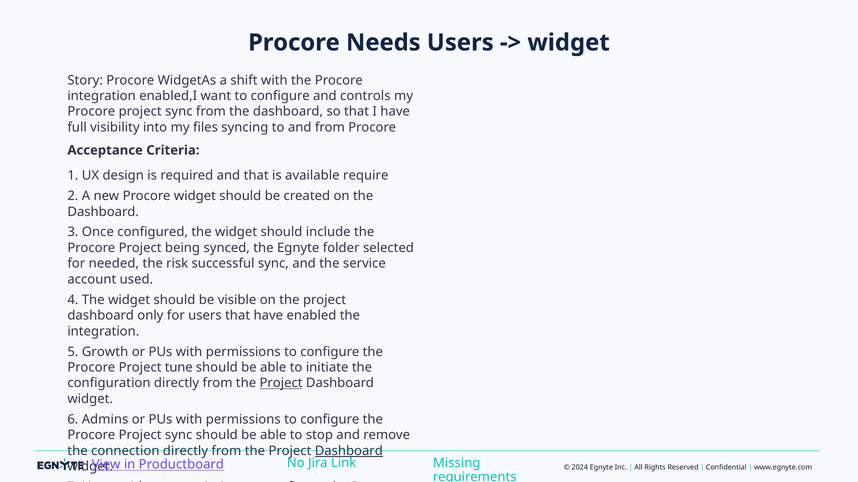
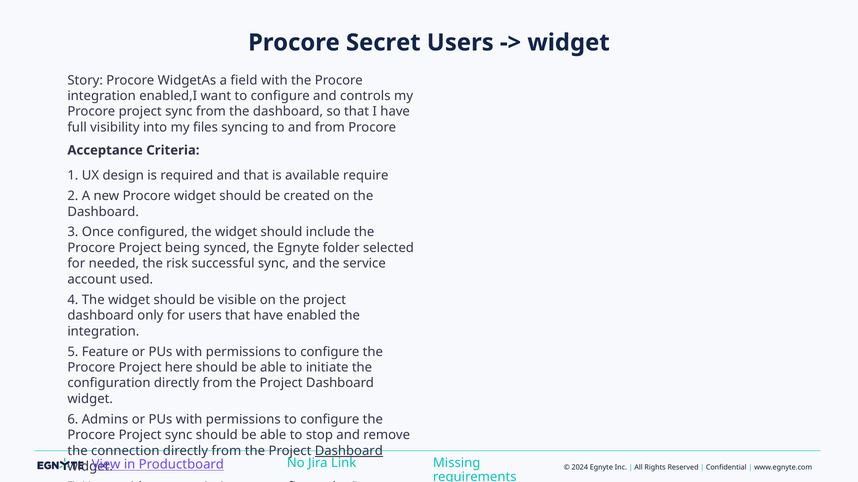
Needs: Needs -> Secret
shift: shift -> field
Growth: Growth -> Feature
tune: tune -> here
Project at (281, 384) underline: present -> none
